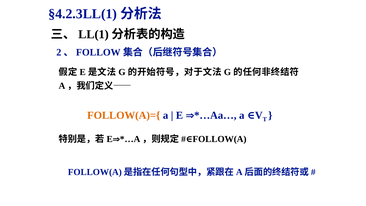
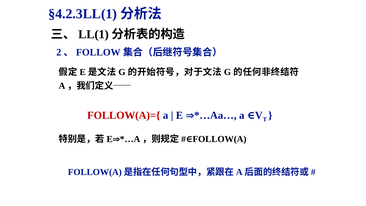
FOLLOW(A)={ colour: orange -> red
